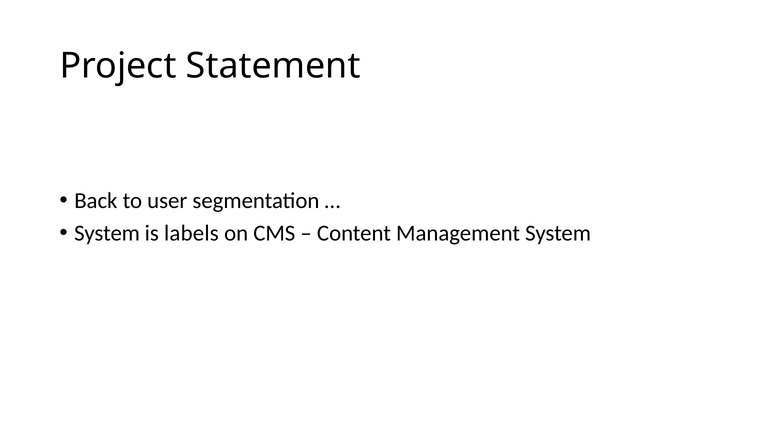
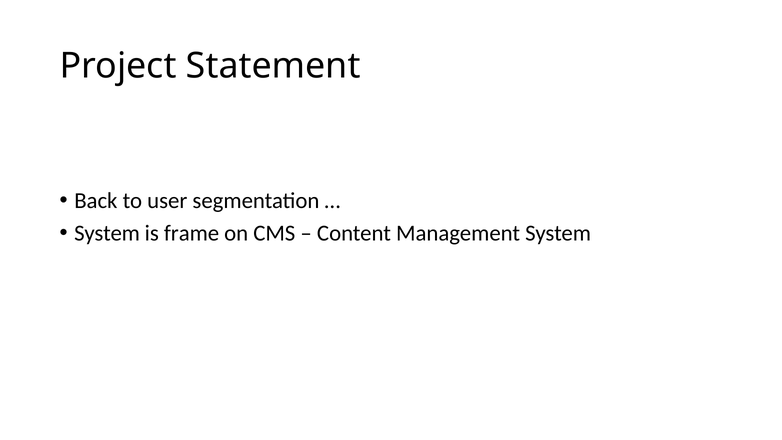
labels: labels -> frame
